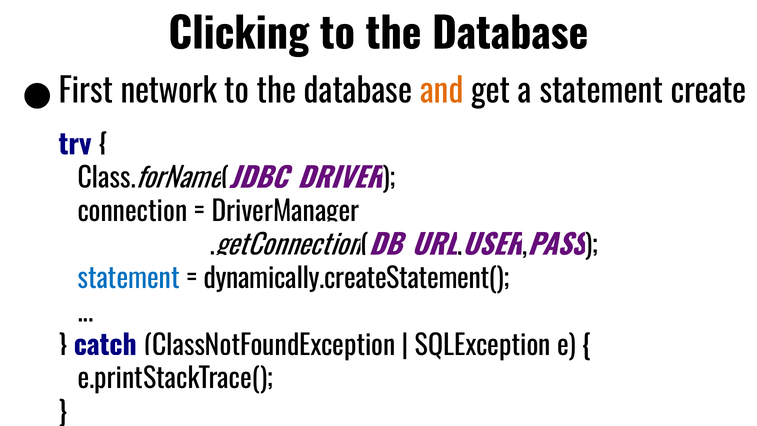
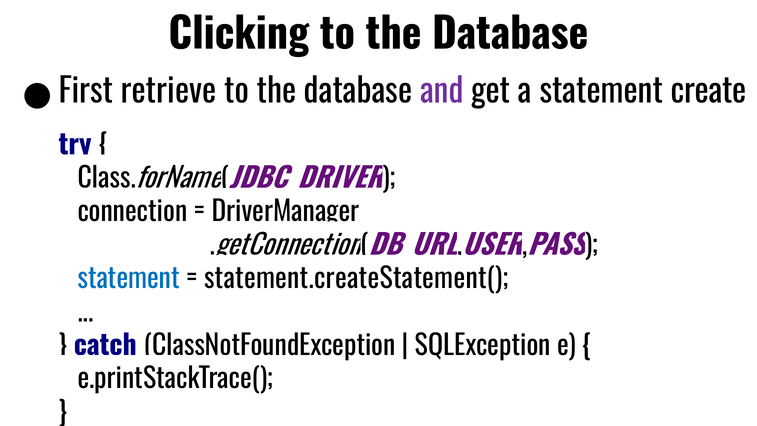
network: network -> retrieve
and colour: orange -> purple
dynamically.createStatement(: dynamically.createStatement( -> statement.createStatement(
